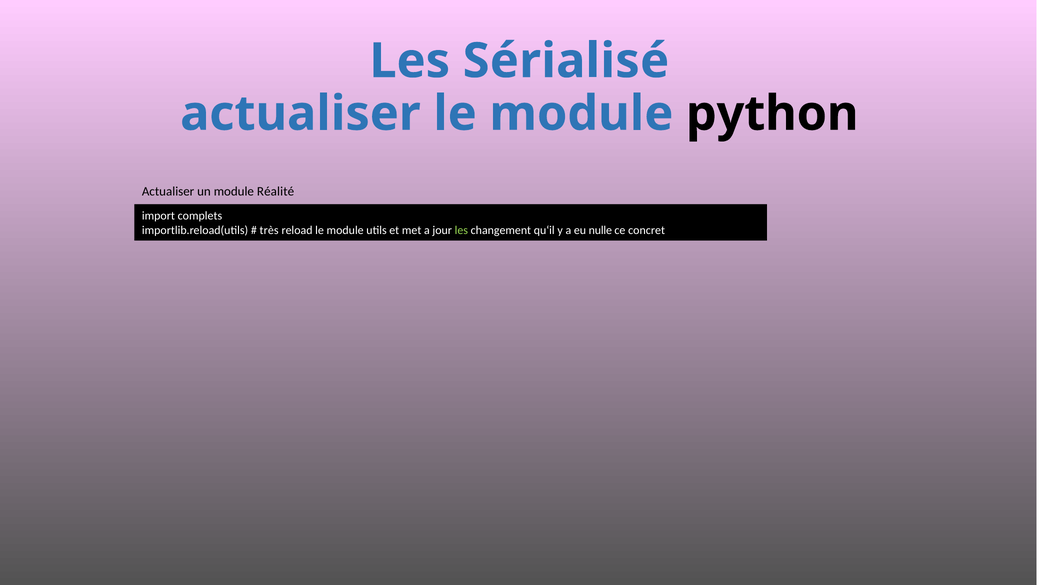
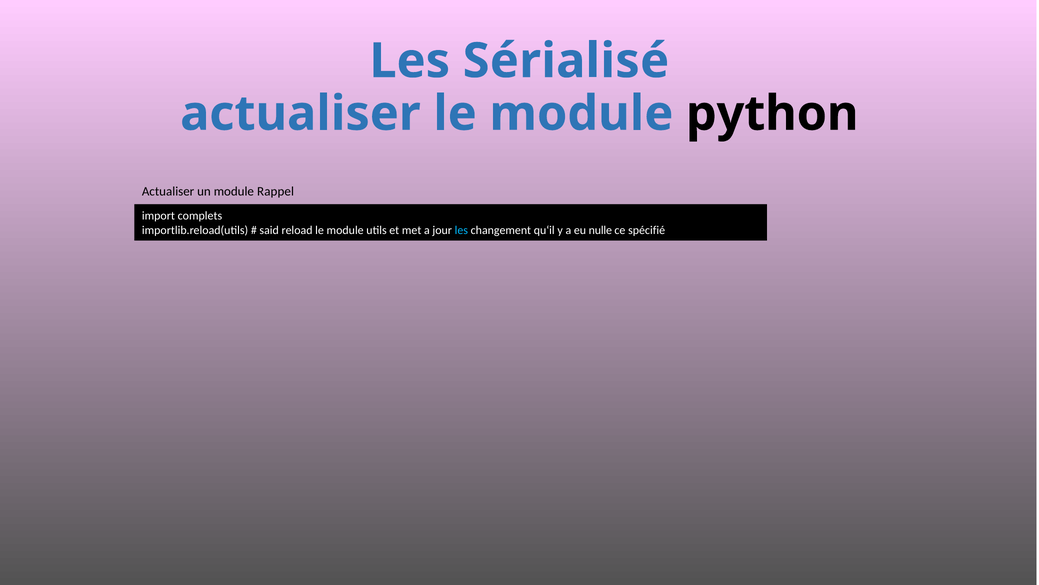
Réalité: Réalité -> Rappel
très: très -> said
les at (461, 230) colour: light green -> light blue
concret: concret -> spécifié
